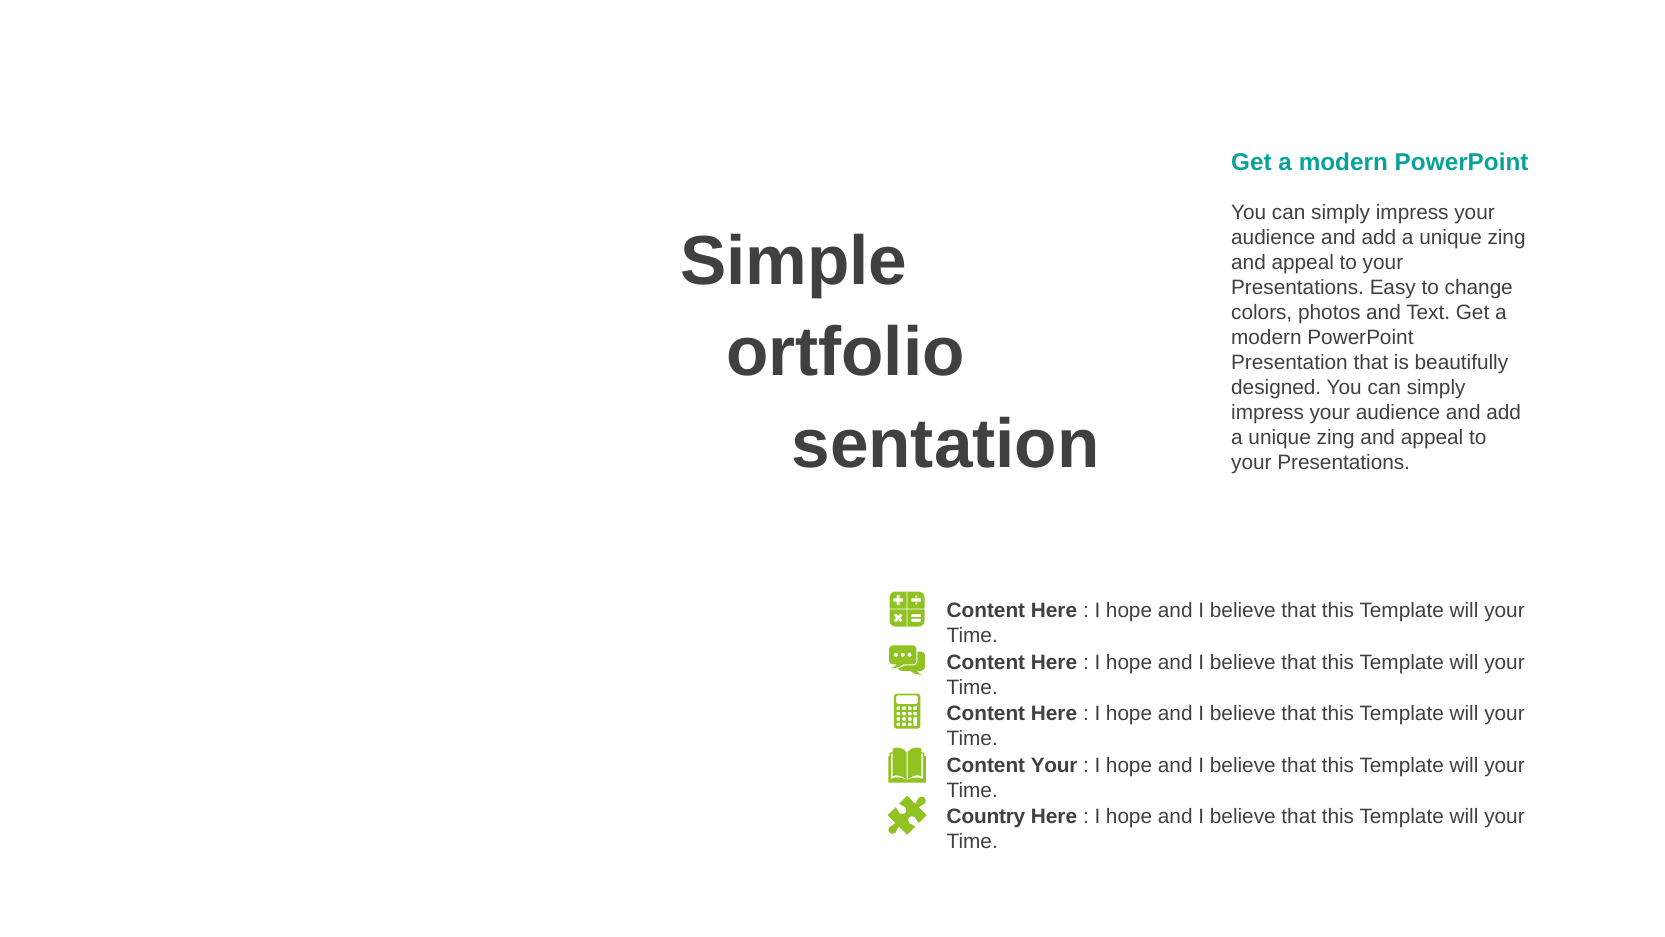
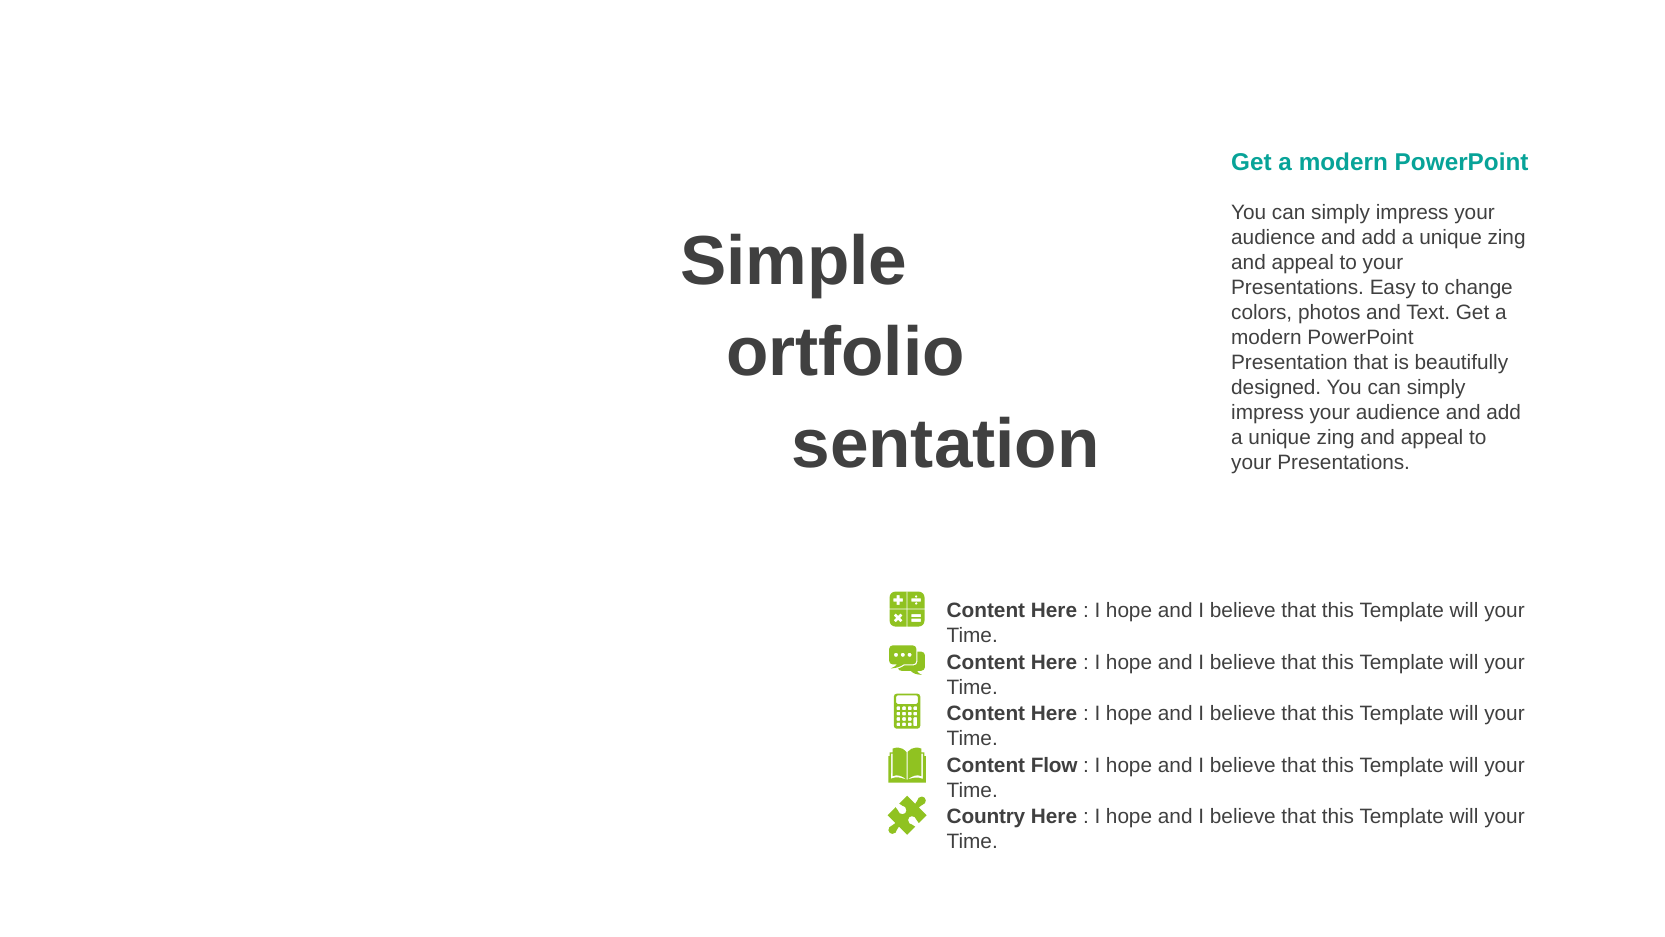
Content Your: Your -> Flow
